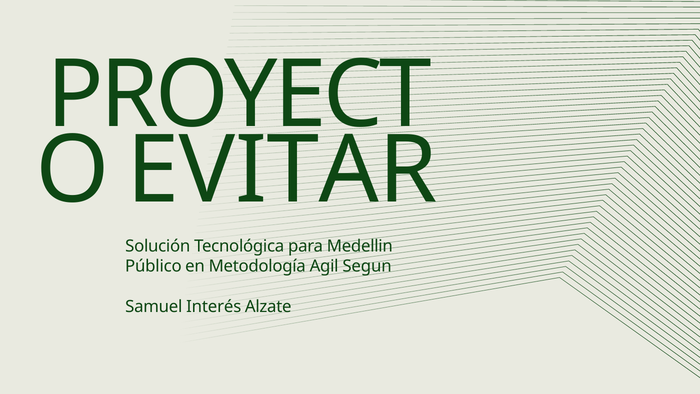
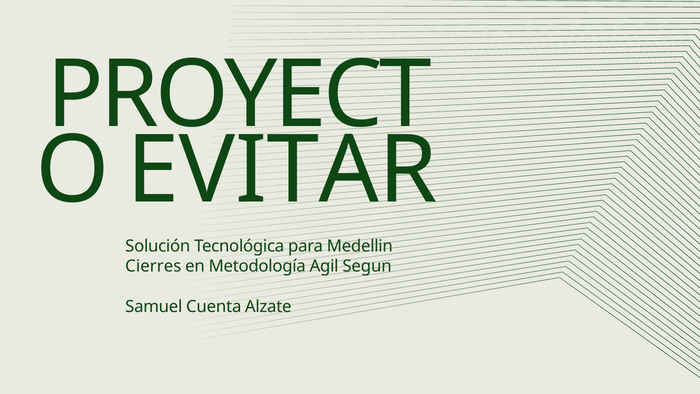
Público: Público -> Cierres
Interés: Interés -> Cuenta
